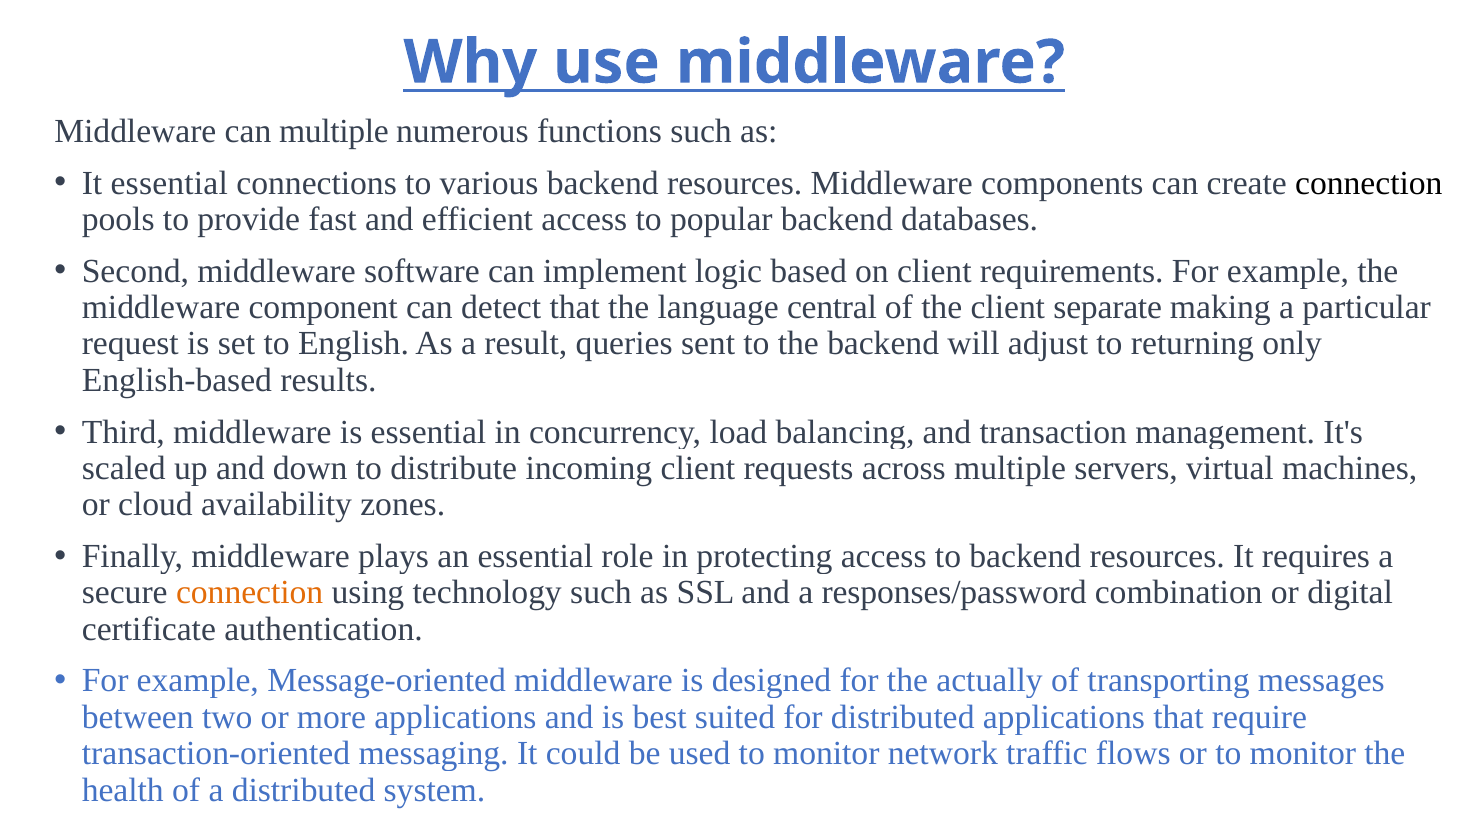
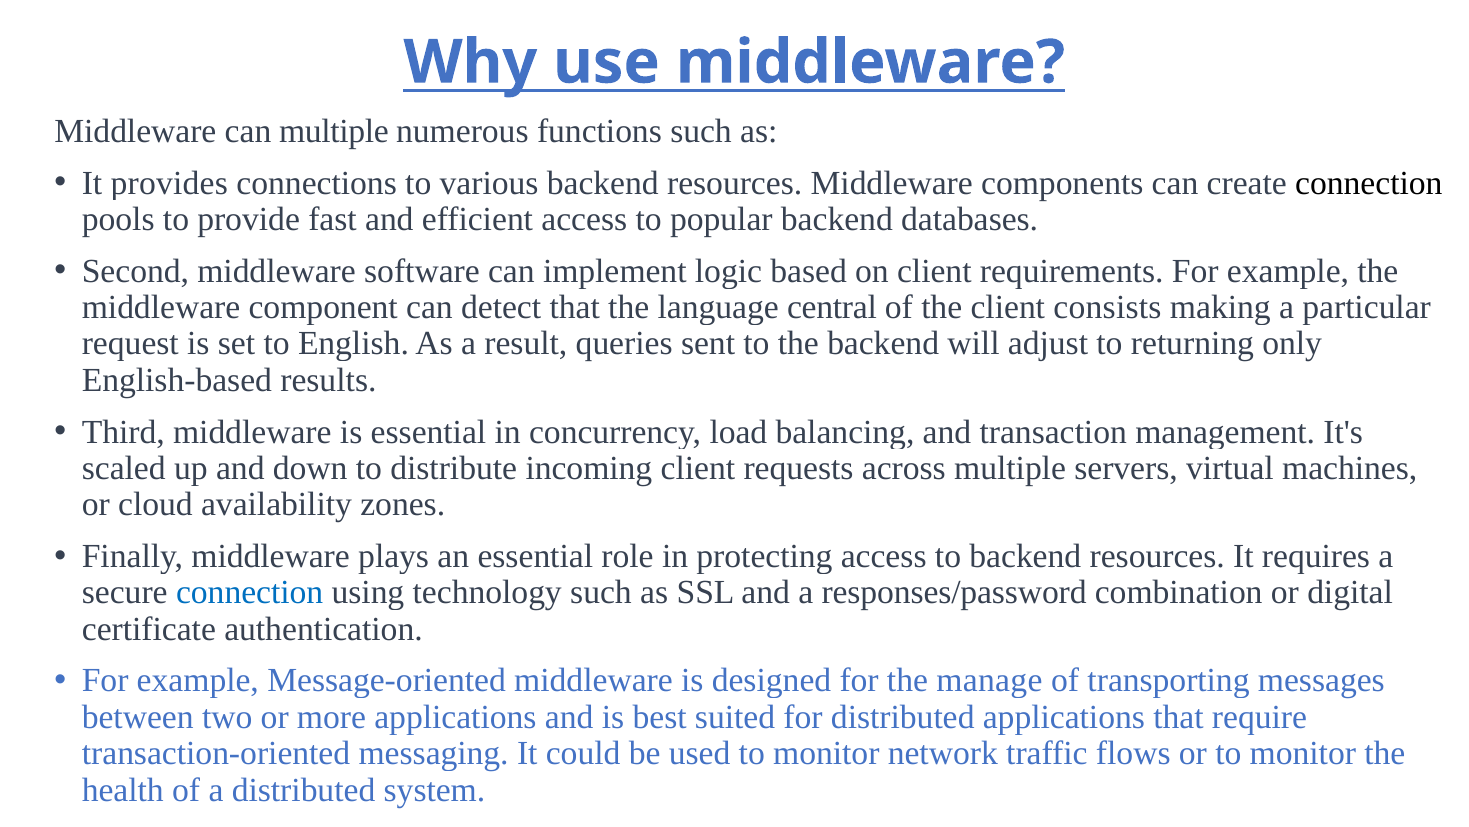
It essential: essential -> provides
separate: separate -> consists
connection at (250, 592) colour: orange -> blue
actually: actually -> manage
